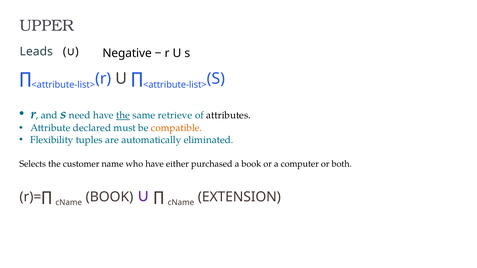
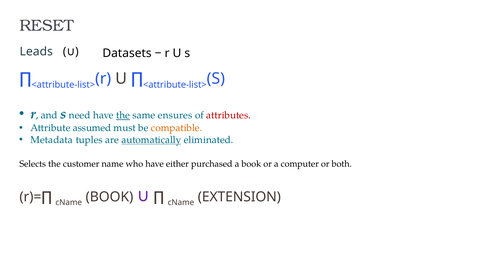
UPPER: UPPER -> RESET
Negative: Negative -> Datasets
retrieve: retrieve -> ensures
attributes colour: black -> red
declared: declared -> assumed
Flexibility: Flexibility -> Metadata
automatically underline: none -> present
